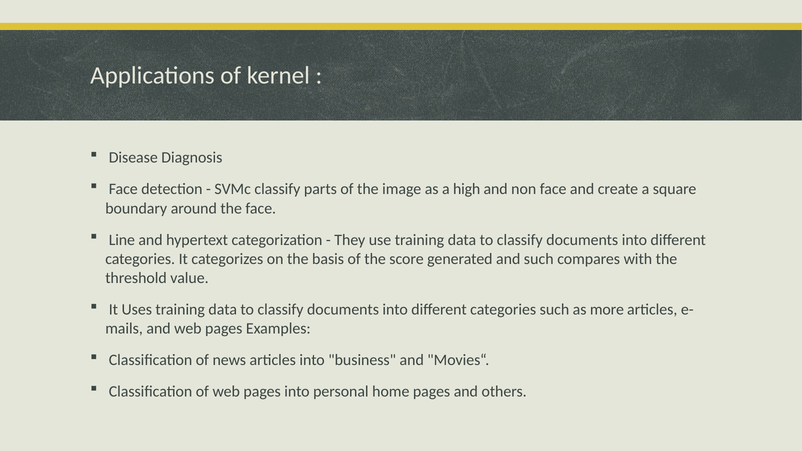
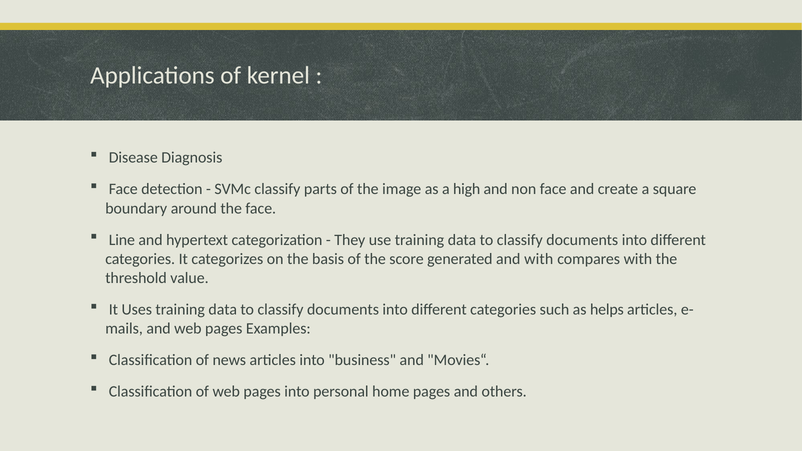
and such: such -> with
more: more -> helps
